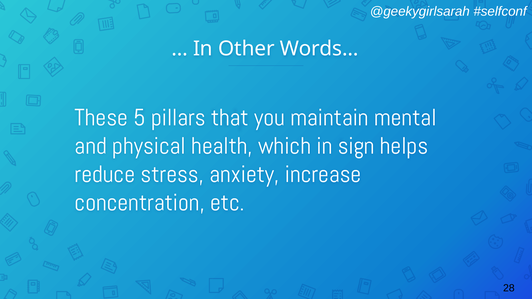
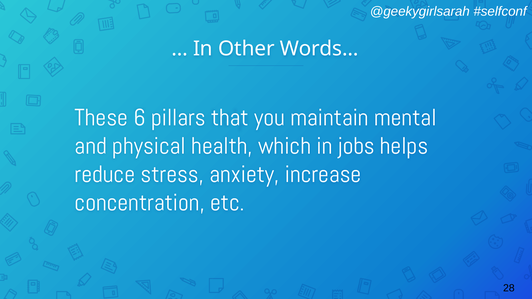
5: 5 -> 6
sign: sign -> jobs
